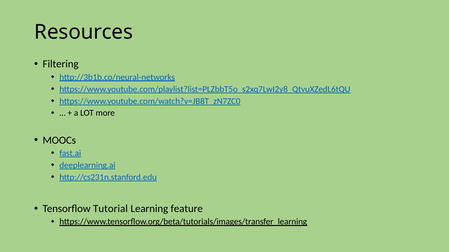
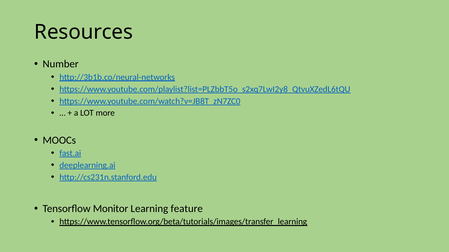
Filtering: Filtering -> Number
Tutorial: Tutorial -> Monitor
